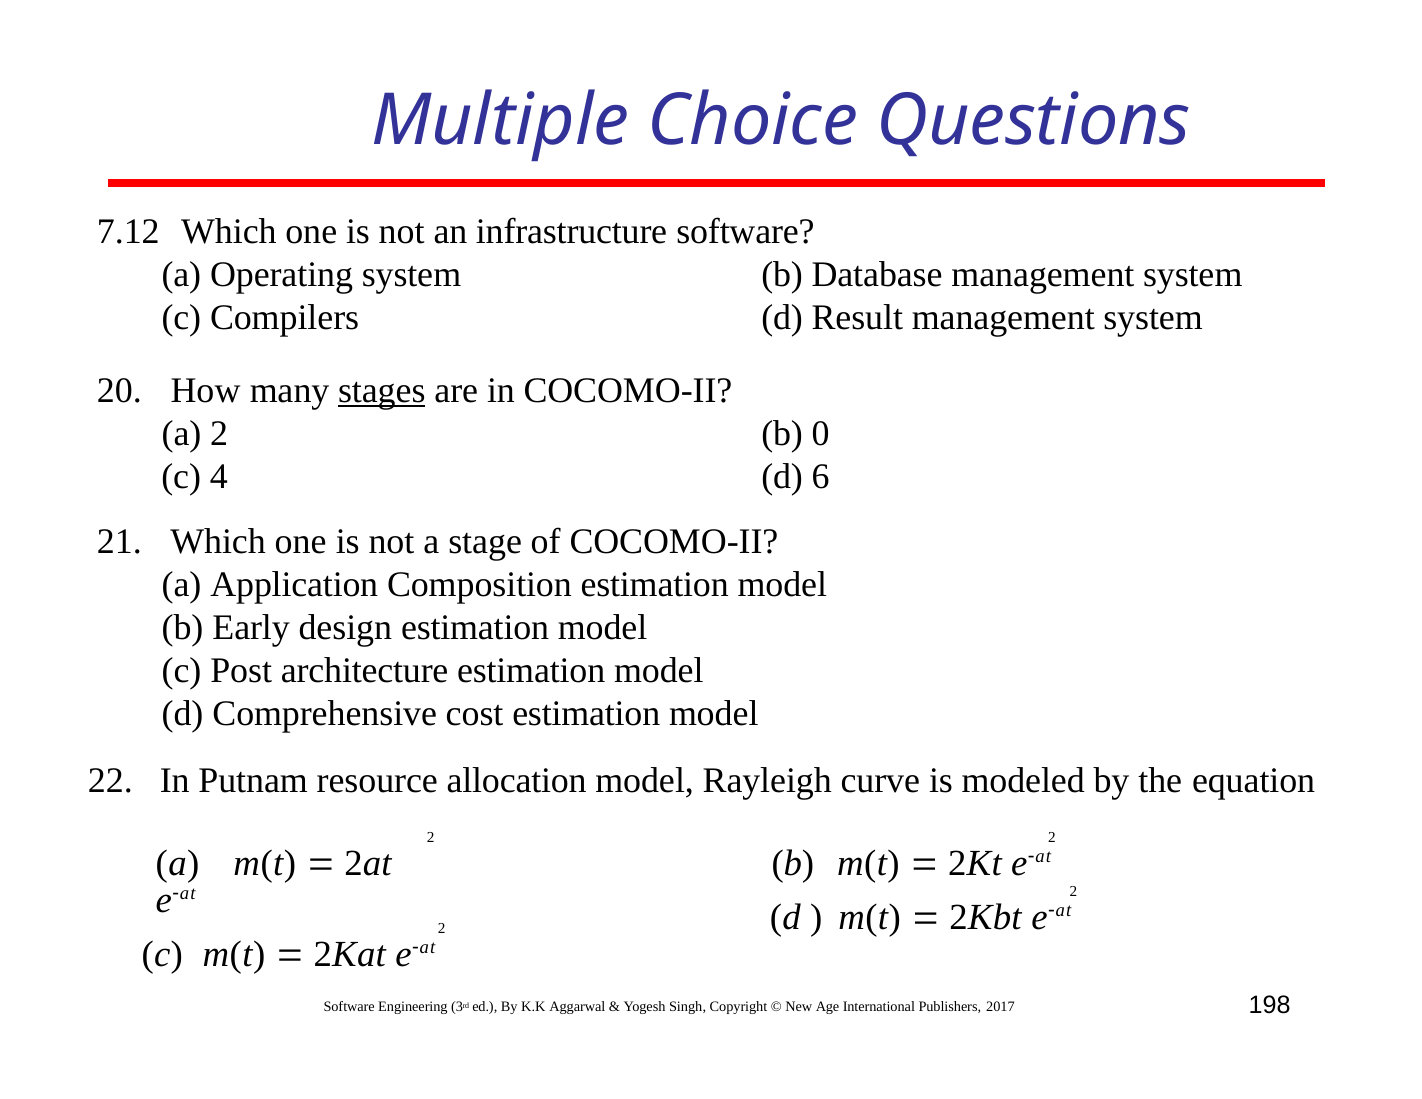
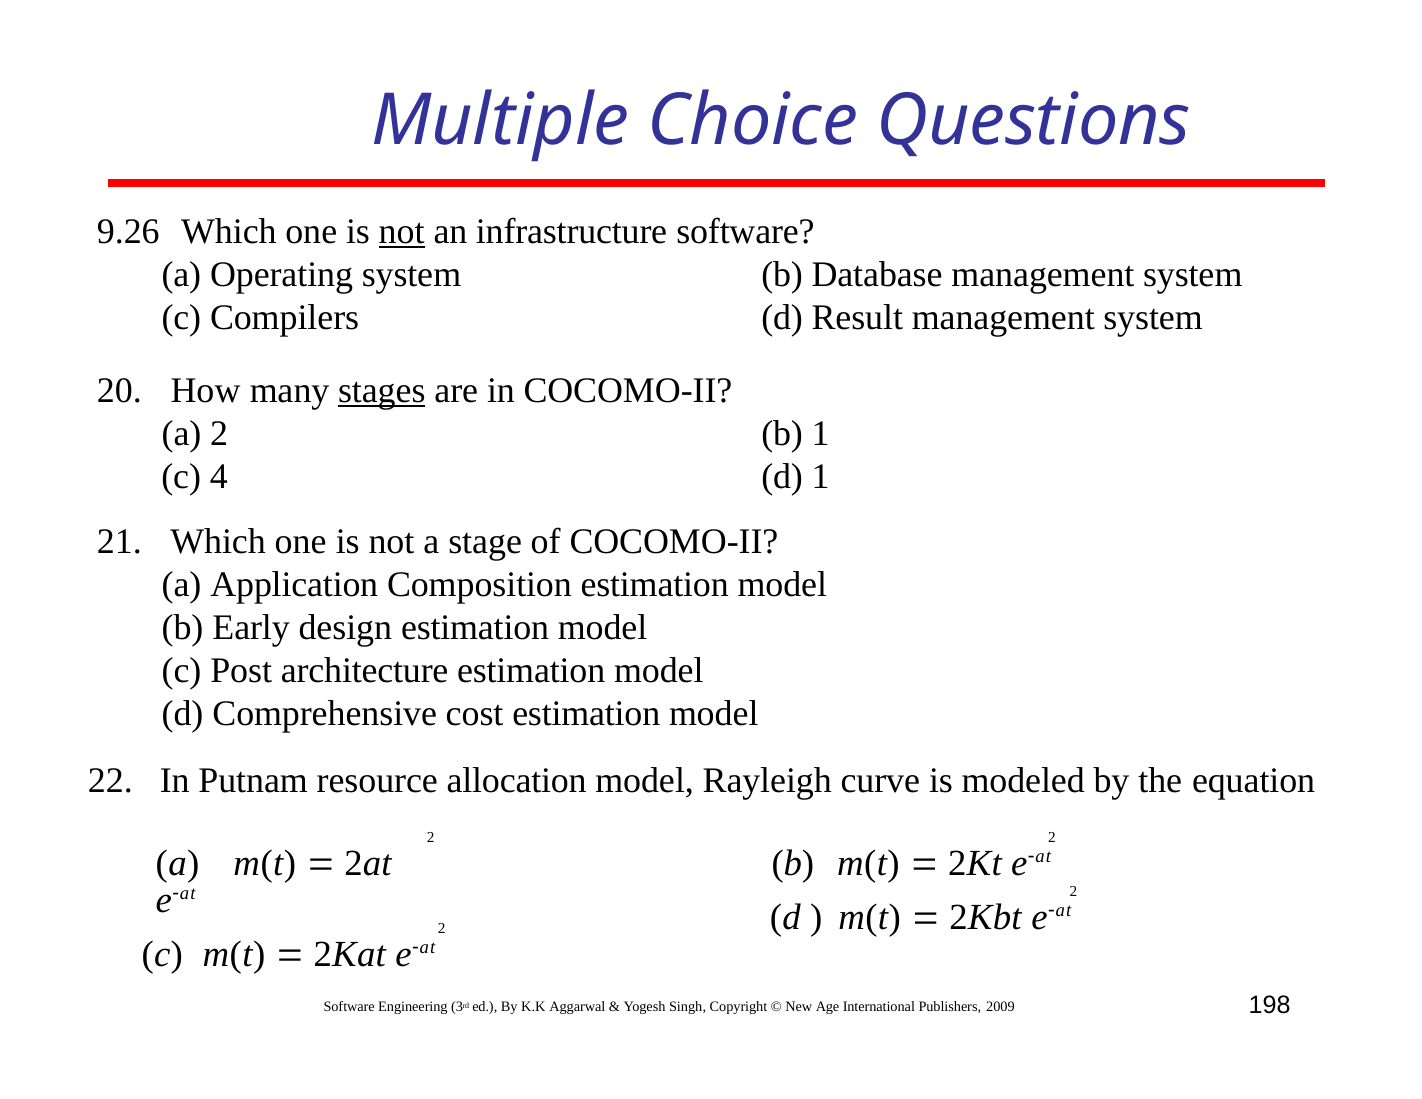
7.12: 7.12 -> 9.26
not at (402, 231) underline: none -> present
b 0: 0 -> 1
d 6: 6 -> 1
2017: 2017 -> 2009
